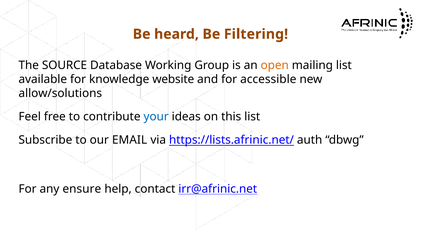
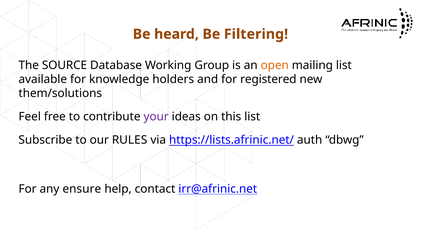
website: website -> holders
accessible: accessible -> registered
allow/solutions: allow/solutions -> them/solutions
your colour: blue -> purple
EMAIL: EMAIL -> RULES
